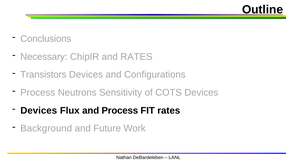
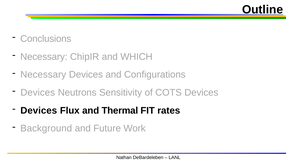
and RATES: RATES -> WHICH
Transistors at (43, 75): Transistors -> Necessary
Process at (38, 92): Process -> Devices
and Process: Process -> Thermal
